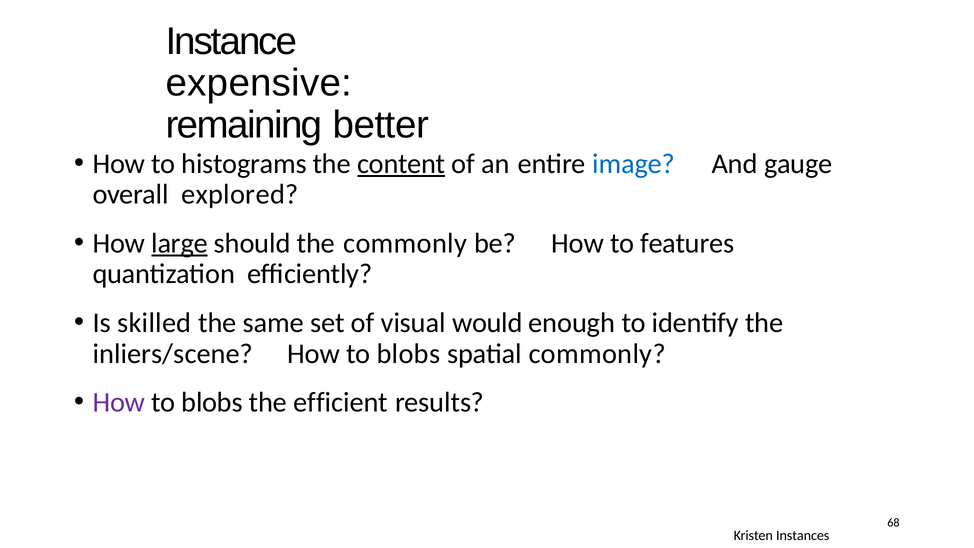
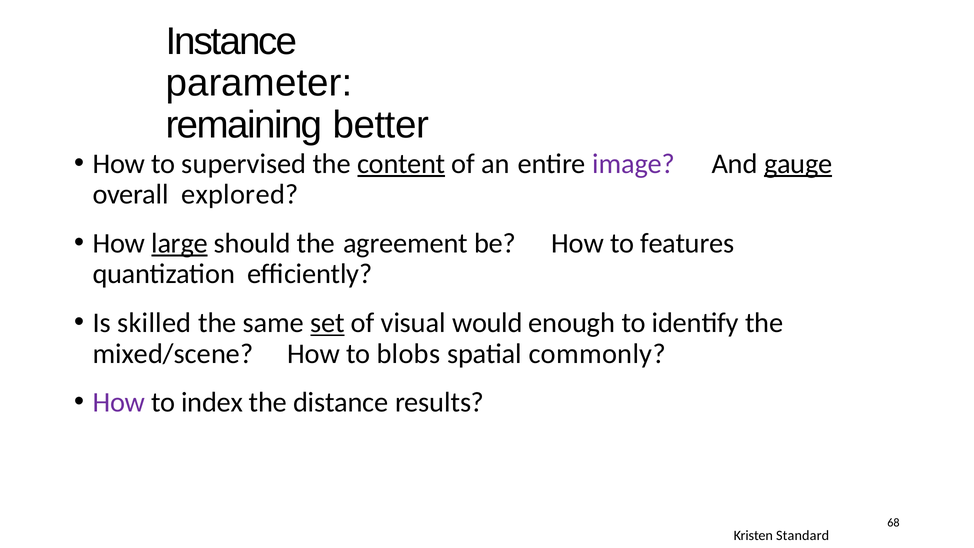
expensive: expensive -> parameter
histograms: histograms -> supervised
image colour: blue -> purple
gauge underline: none -> present
the commonly: commonly -> agreement
set underline: none -> present
inliers/scene: inliers/scene -> mixed/scene
blobs at (212, 402): blobs -> index
efficient: efficient -> distance
Instances: Instances -> Standard
